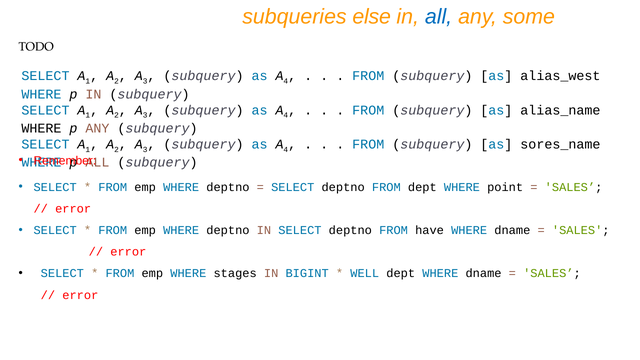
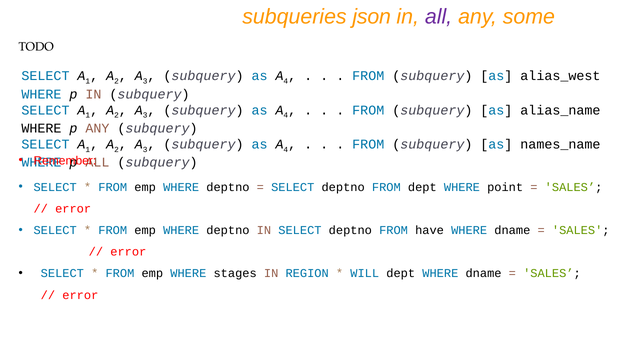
else: else -> json
all at (439, 17) colour: blue -> purple
sores_name: sores_name -> names_name
BIGINT: BIGINT -> REGION
WELL: WELL -> WILL
